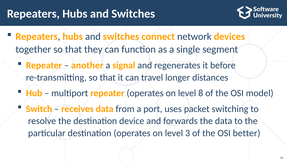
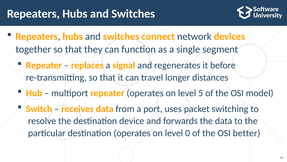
another: another -> replaces
8: 8 -> 5
3: 3 -> 0
